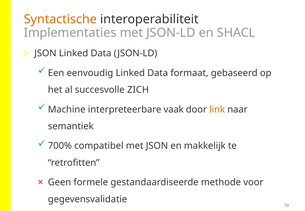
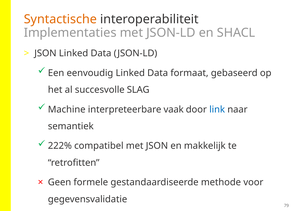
ZICH: ZICH -> SLAG
link colour: orange -> blue
700%: 700% -> 222%
